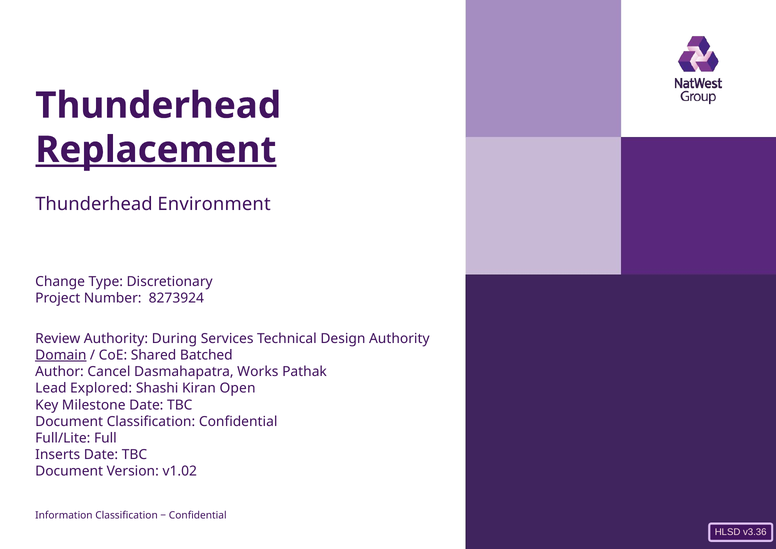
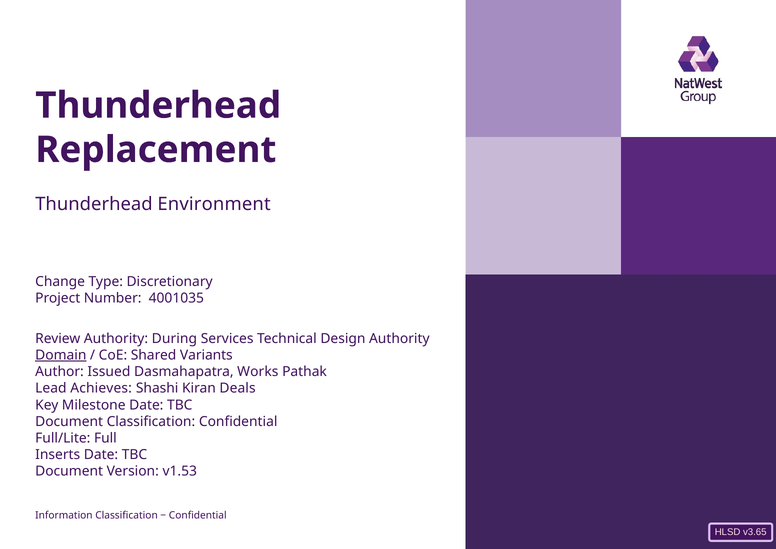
Replacement underline: present -> none
8273924: 8273924 -> 4001035
Batched: Batched -> Variants
Cancel: Cancel -> Issued
Explored: Explored -> Achieves
Open: Open -> Deals
v1.02: v1.02 -> v1.53
v3.36: v3.36 -> v3.65
